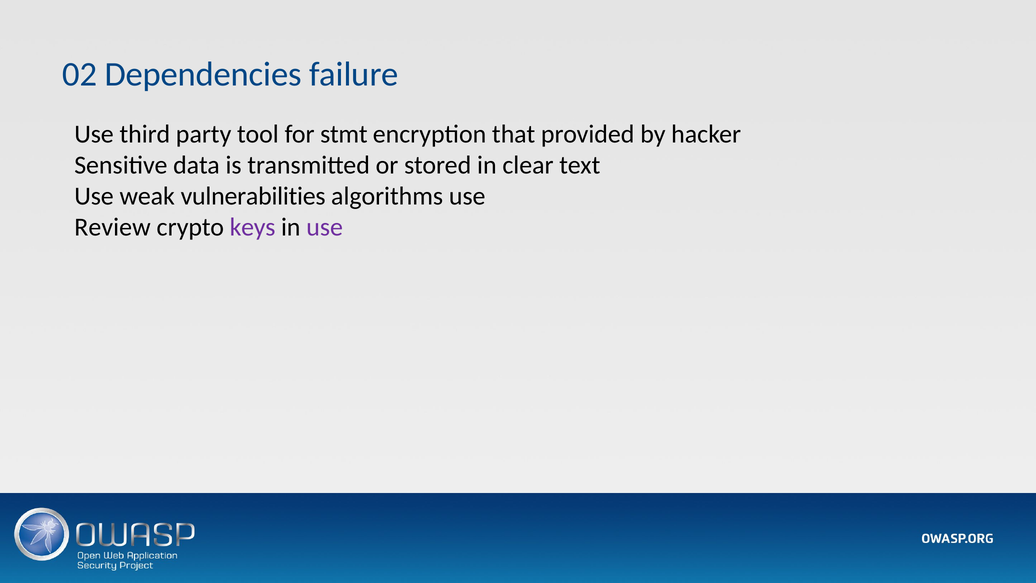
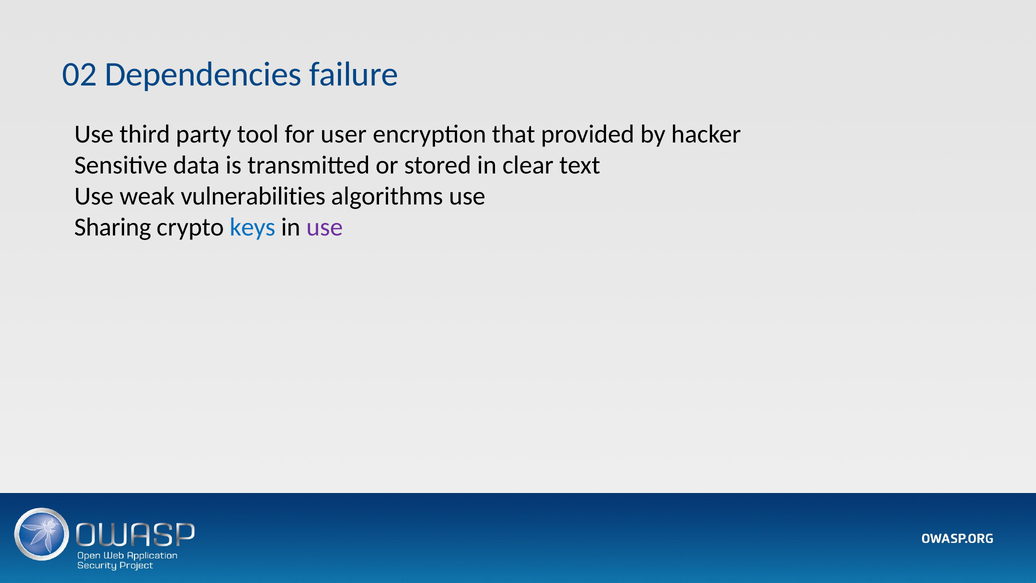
stmt: stmt -> user
Review: Review -> Sharing
keys colour: purple -> blue
